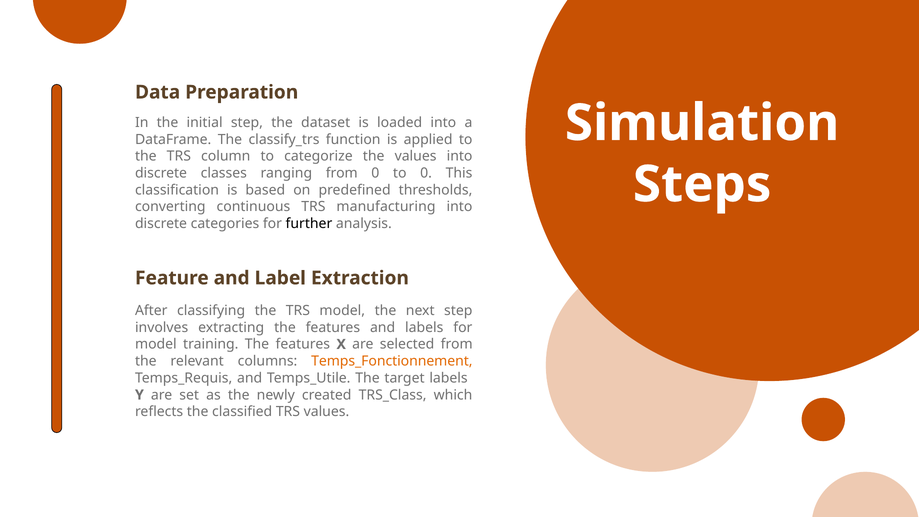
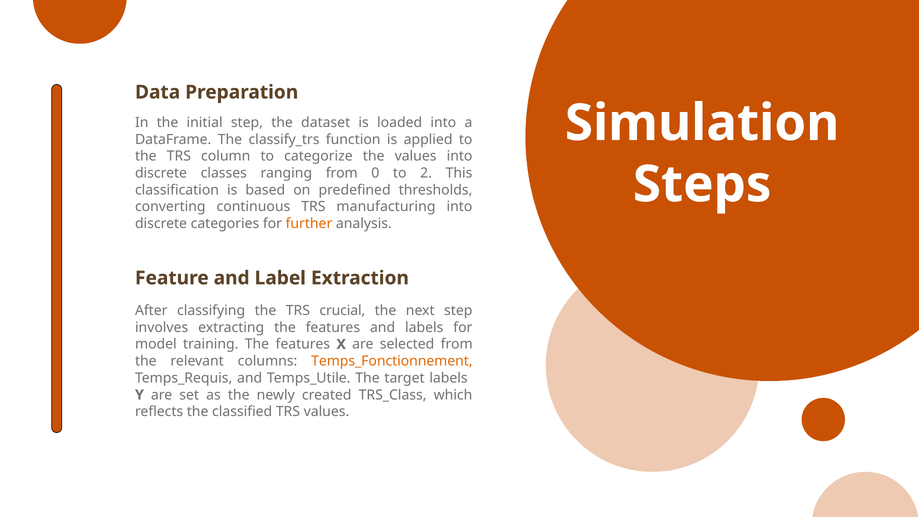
to 0: 0 -> 2
further colour: black -> orange
TRS model: model -> crucial
